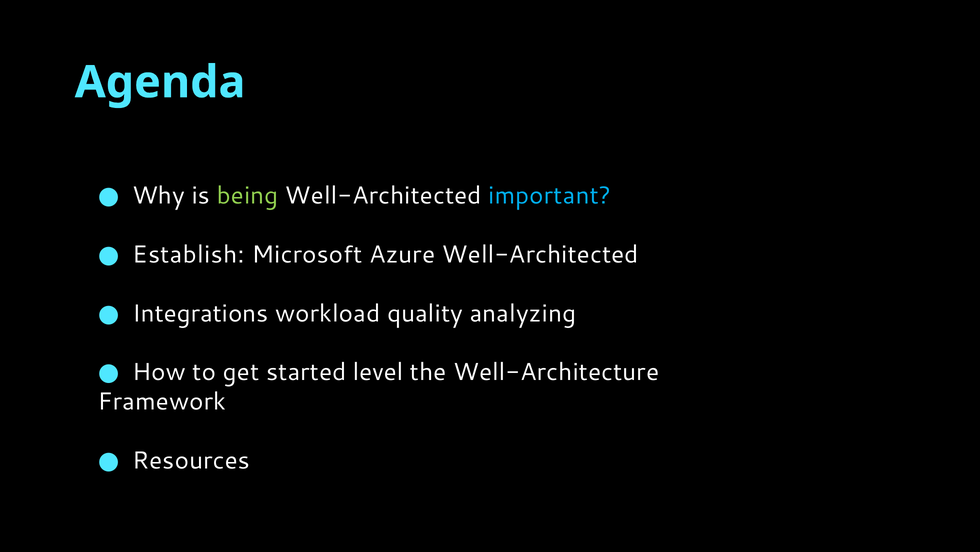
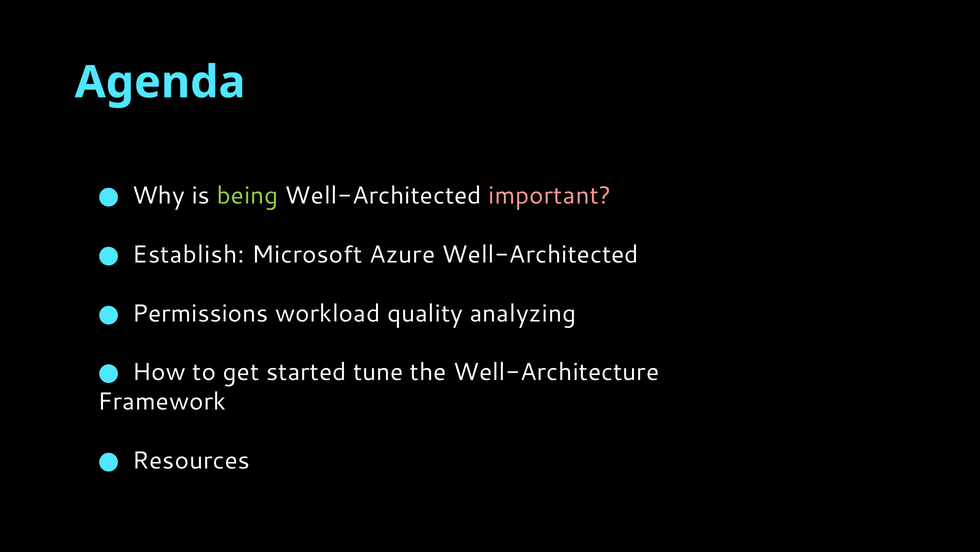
important colour: light blue -> pink
Integrations: Integrations -> Permissions
level: level -> tune
